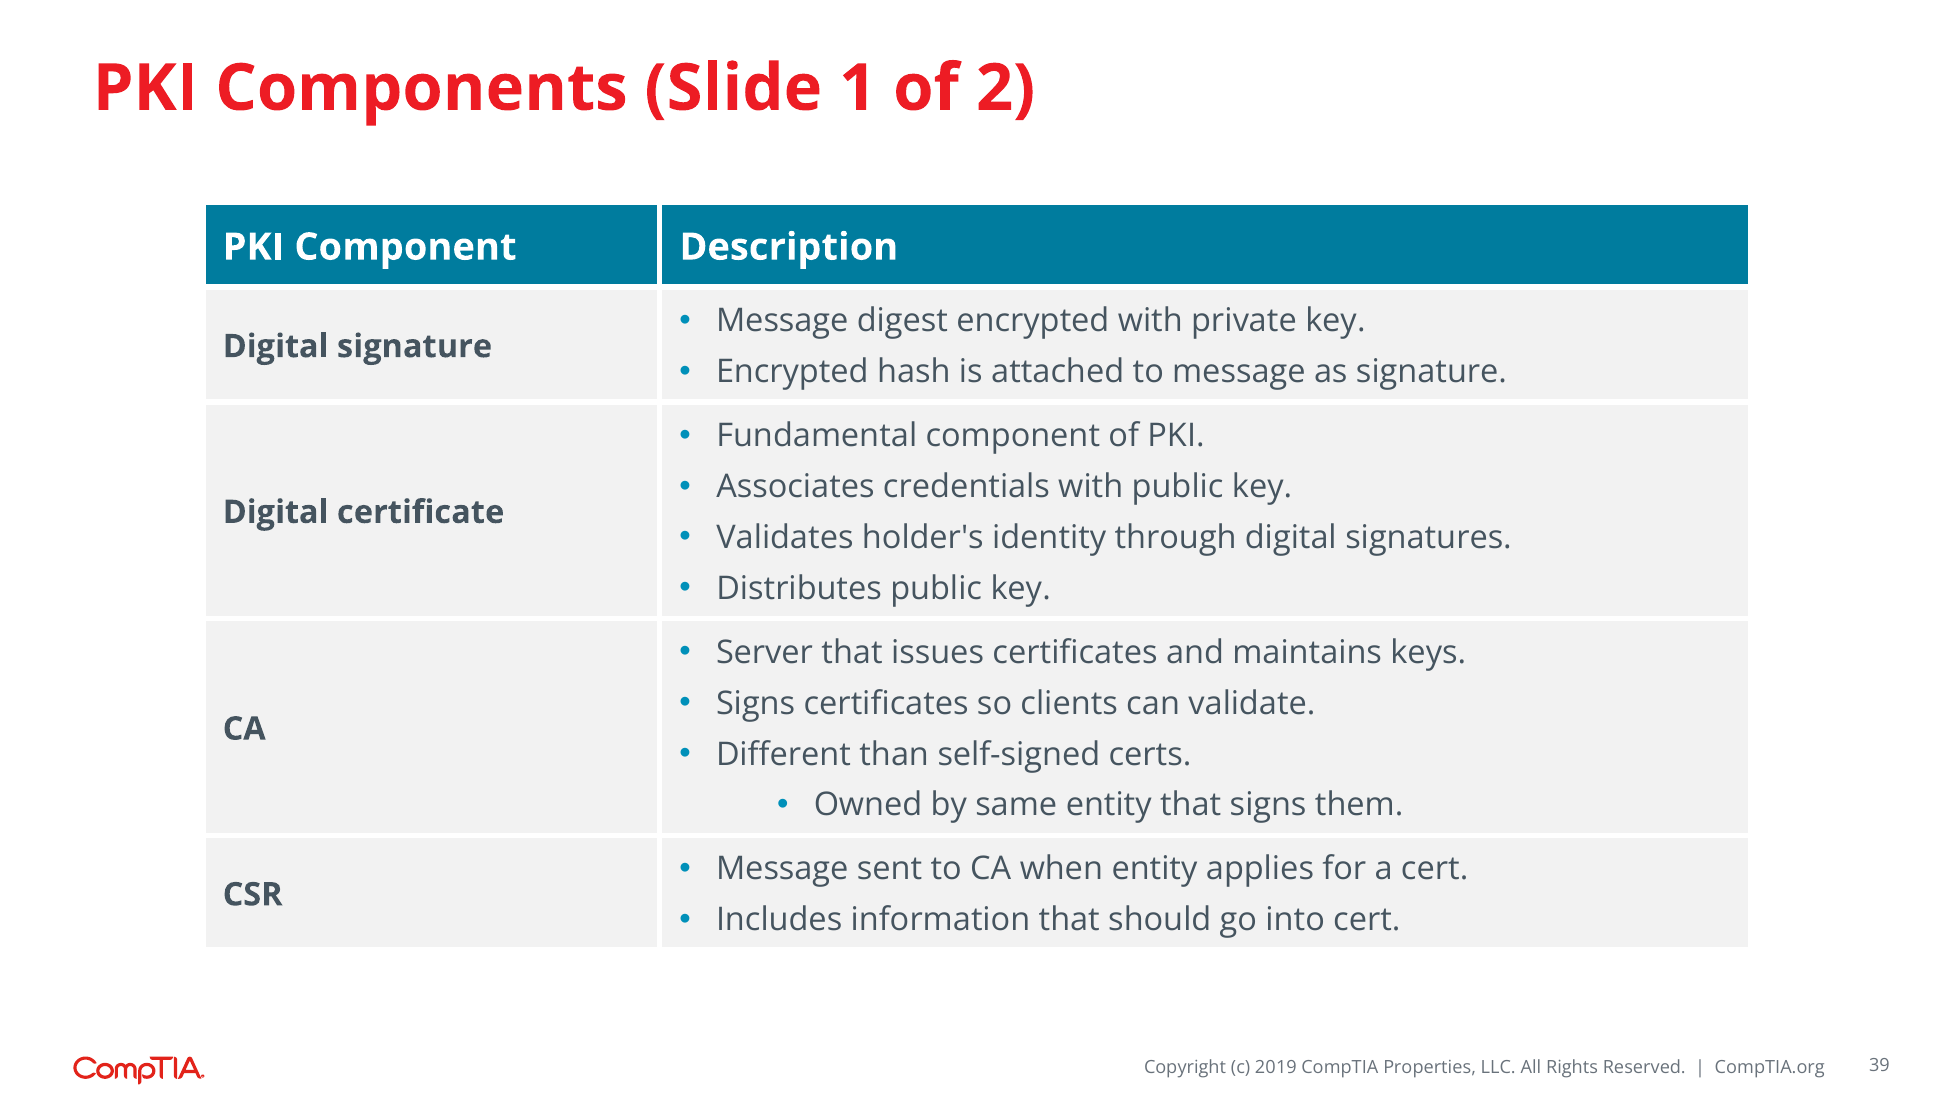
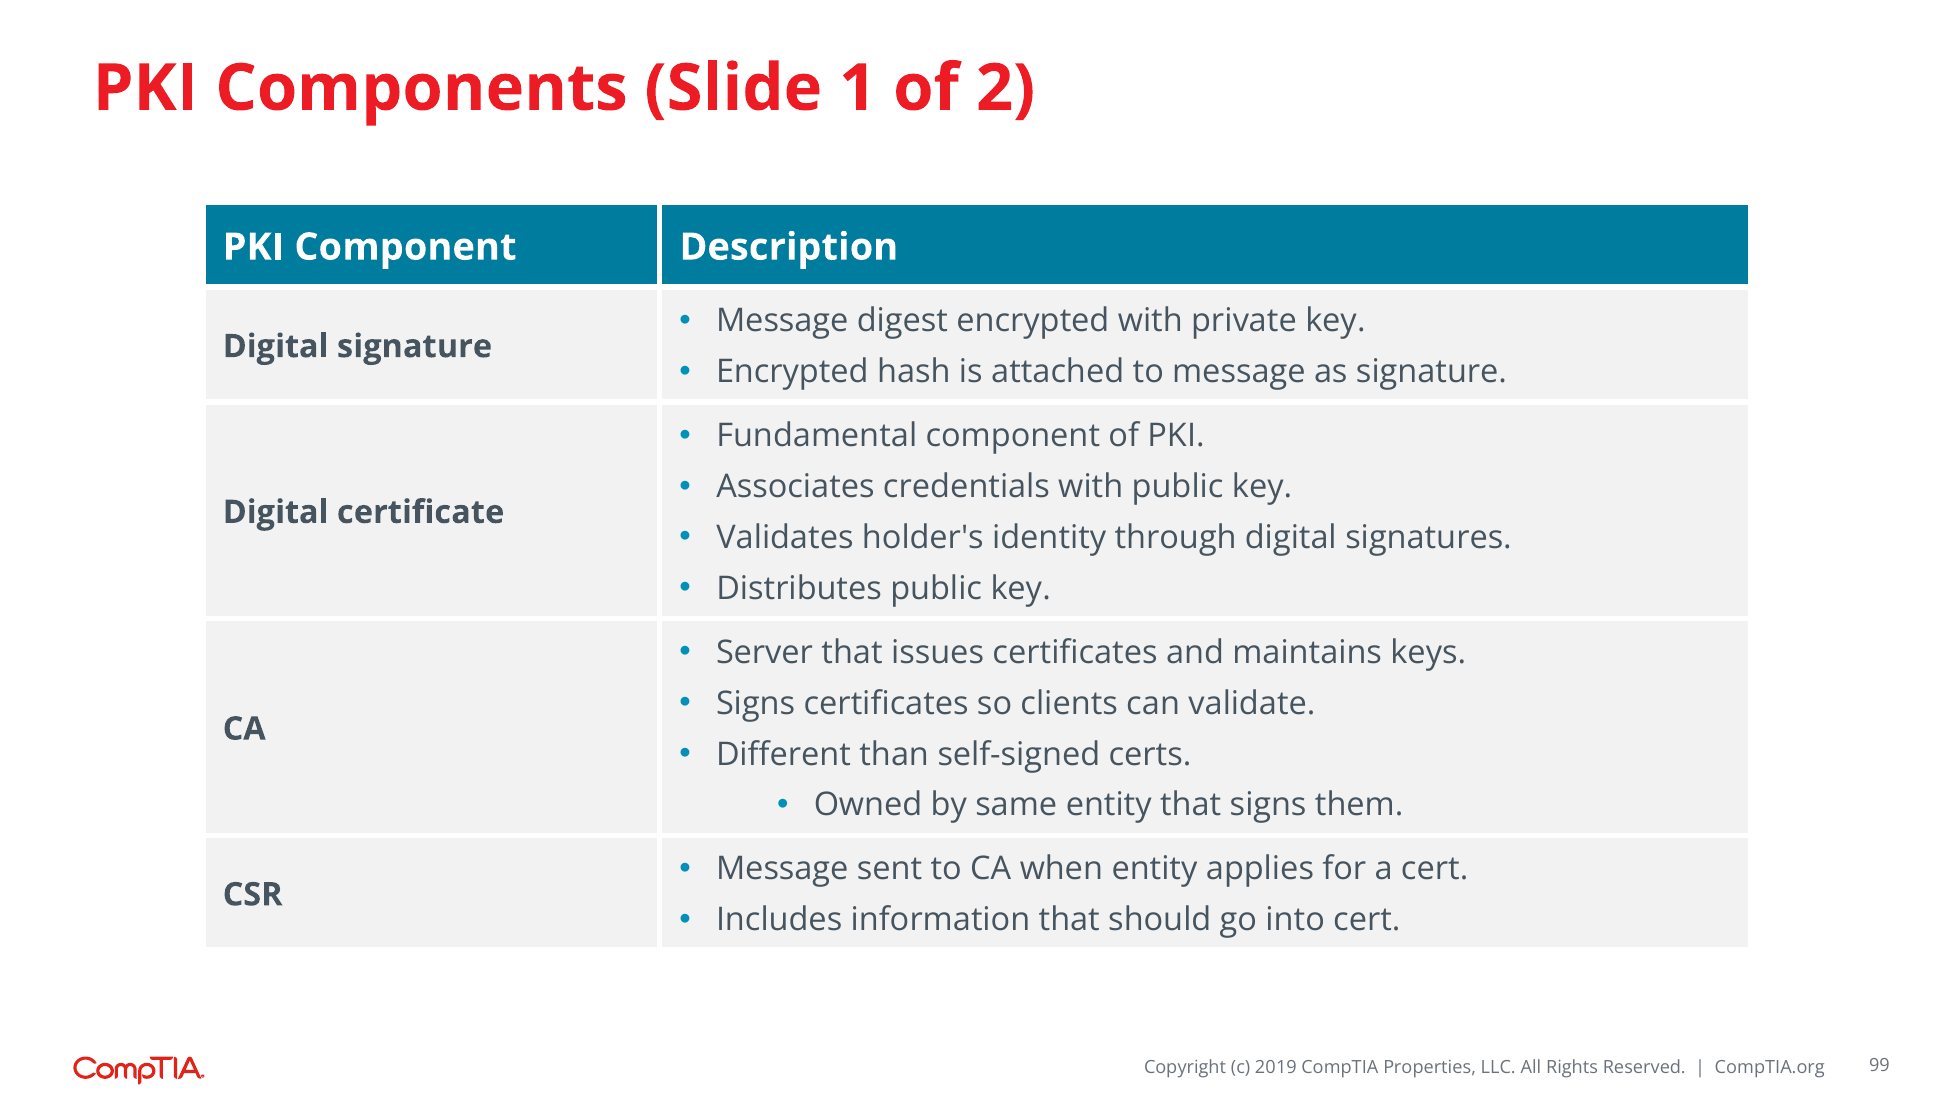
39: 39 -> 99
